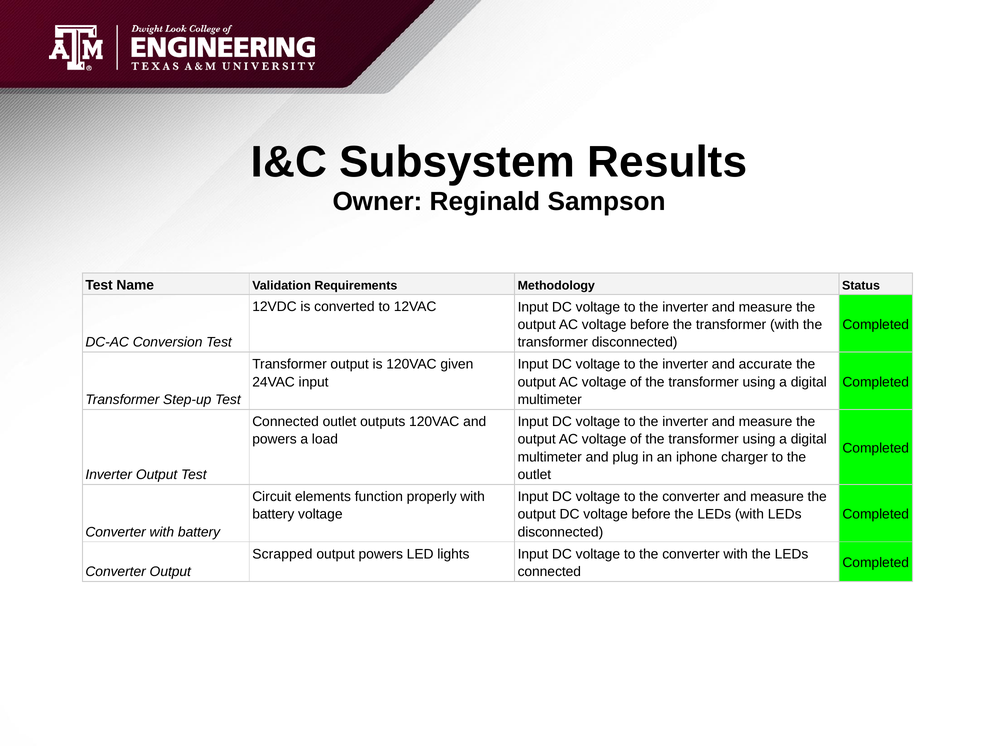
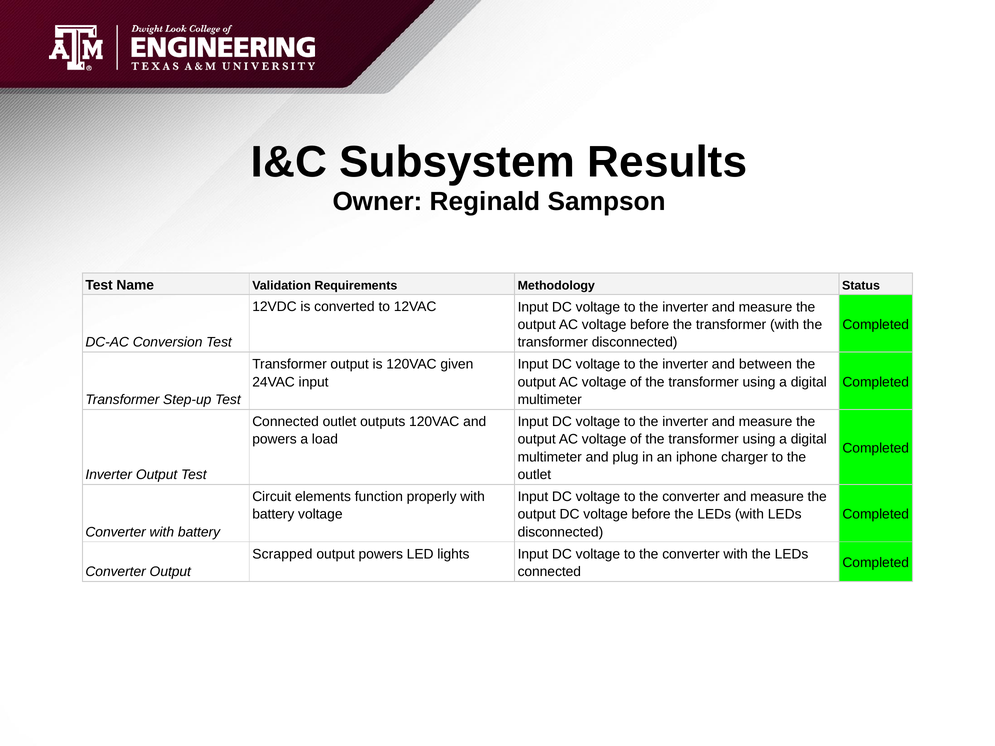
accurate: accurate -> between
